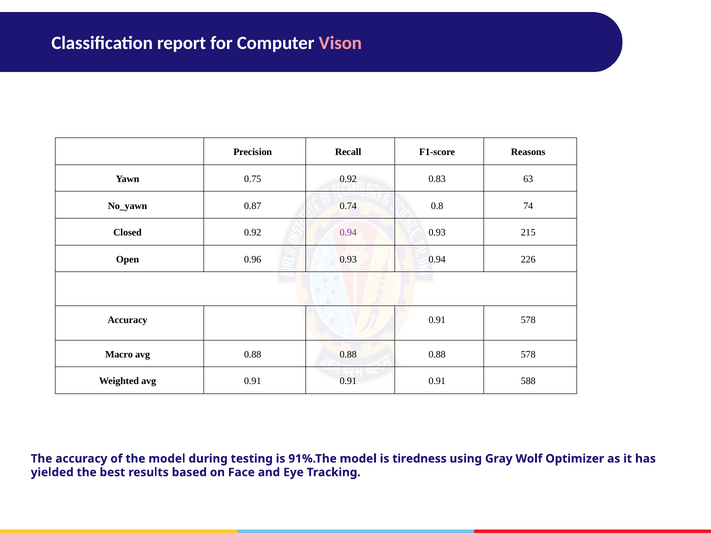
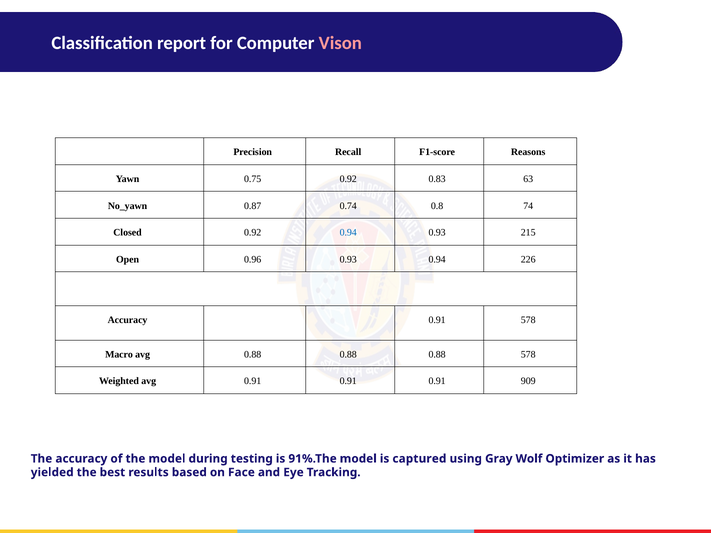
0.94 at (348, 233) colour: purple -> blue
588: 588 -> 909
tiredness: tiredness -> captured
